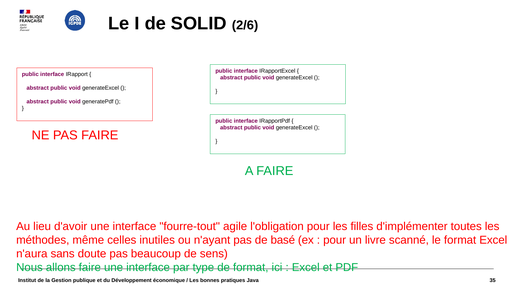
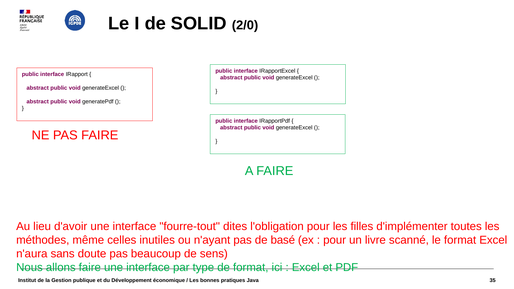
2/6: 2/6 -> 2/0
agile: agile -> dites
